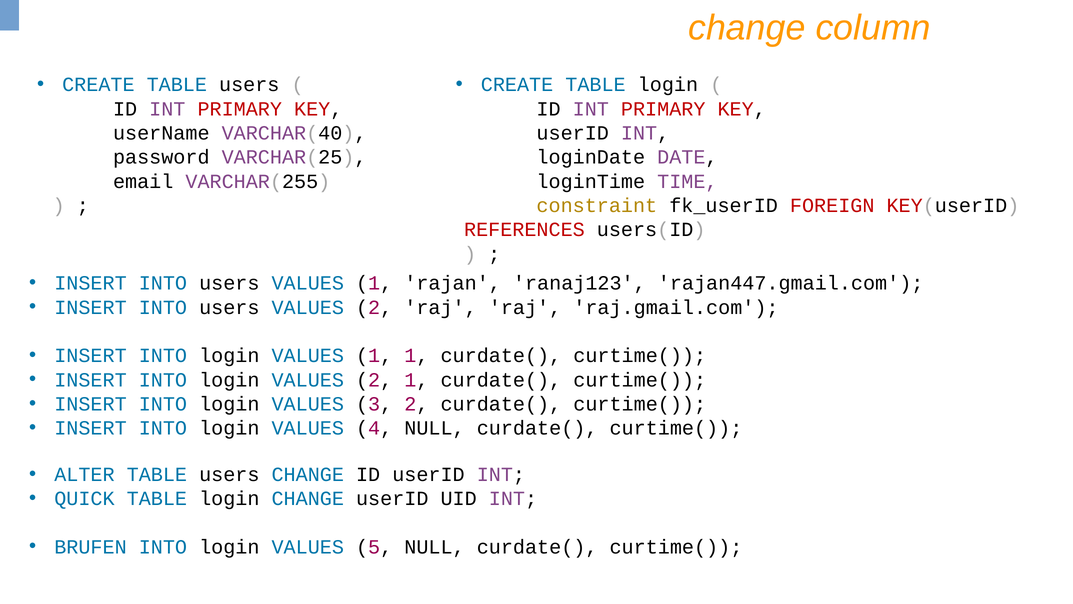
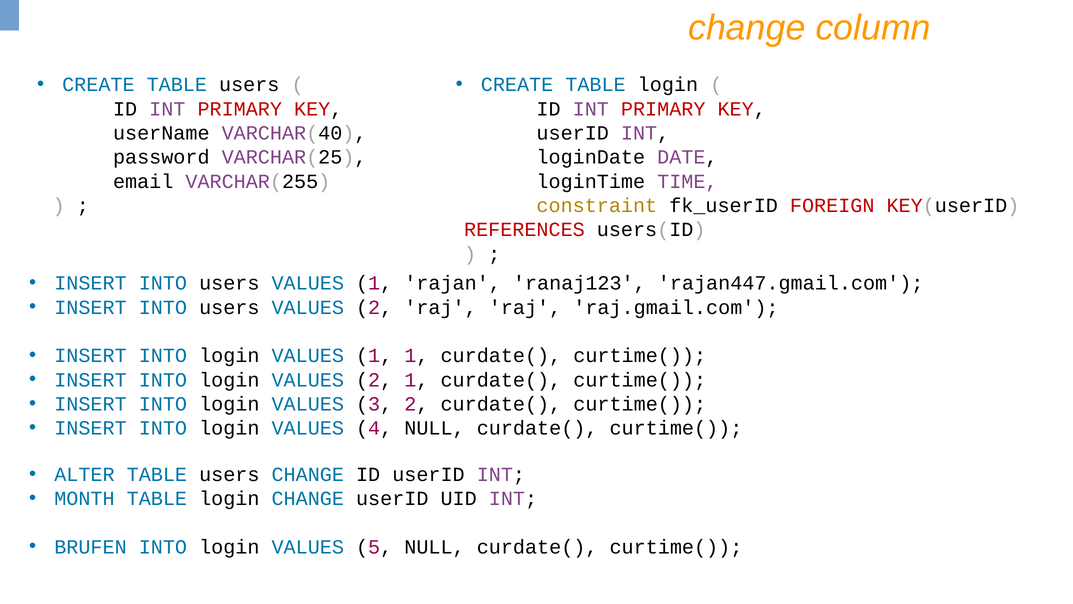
QUICK: QUICK -> MONTH
